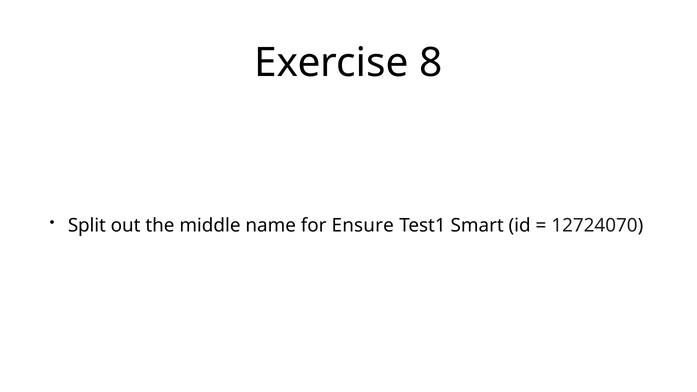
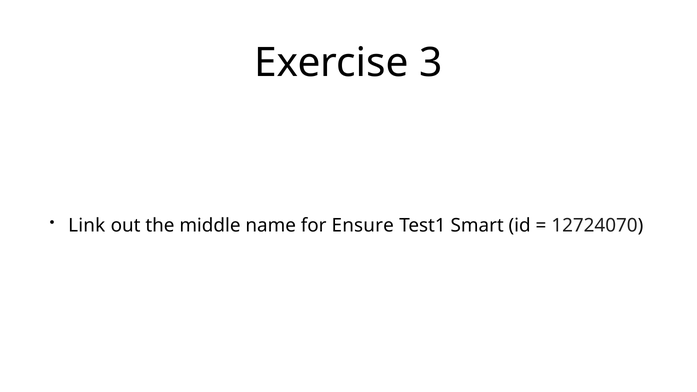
8: 8 -> 3
Split: Split -> Link
